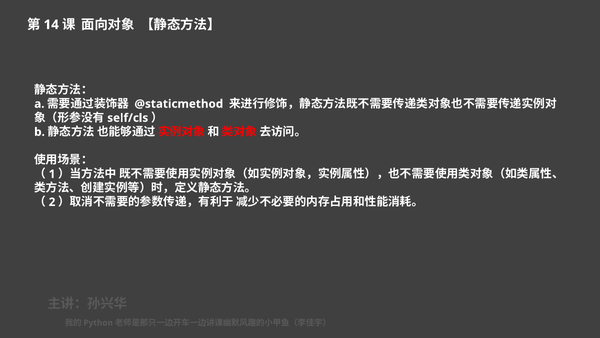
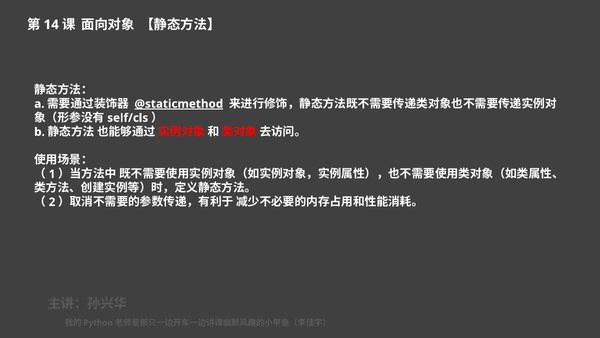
@staticmethod underline: none -> present
